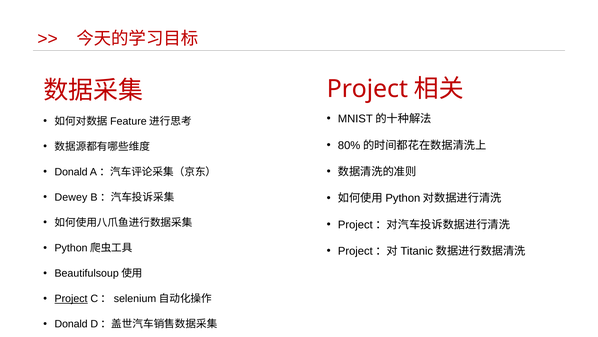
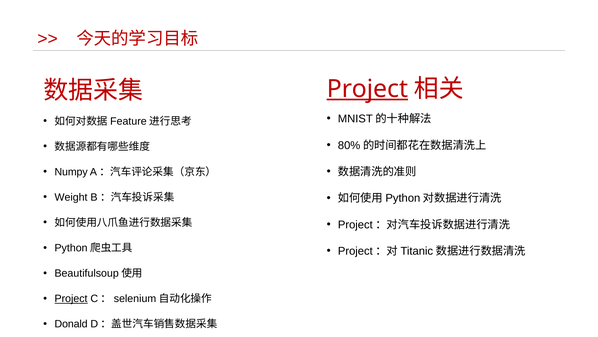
Project at (367, 89) underline: none -> present
Donald at (71, 172): Donald -> Numpy
Dewey: Dewey -> Weight
